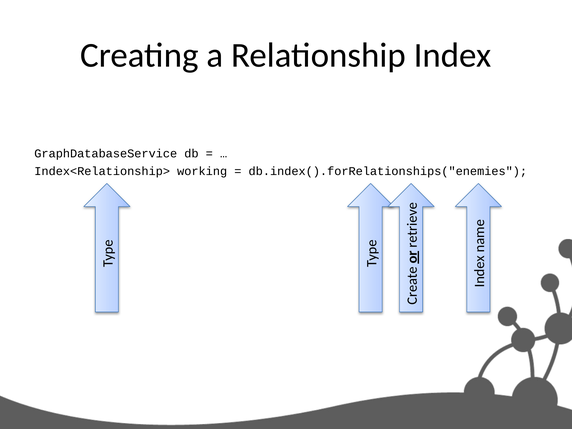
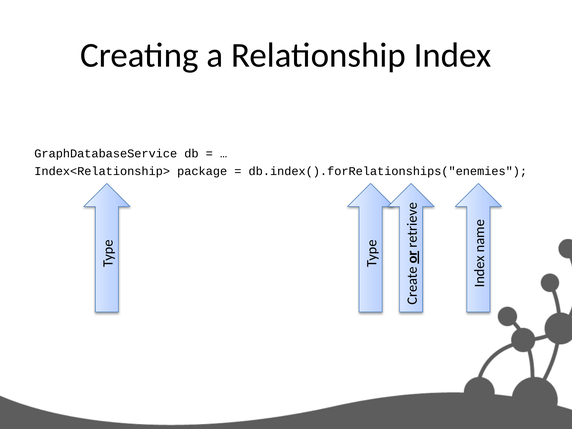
working: working -> package
